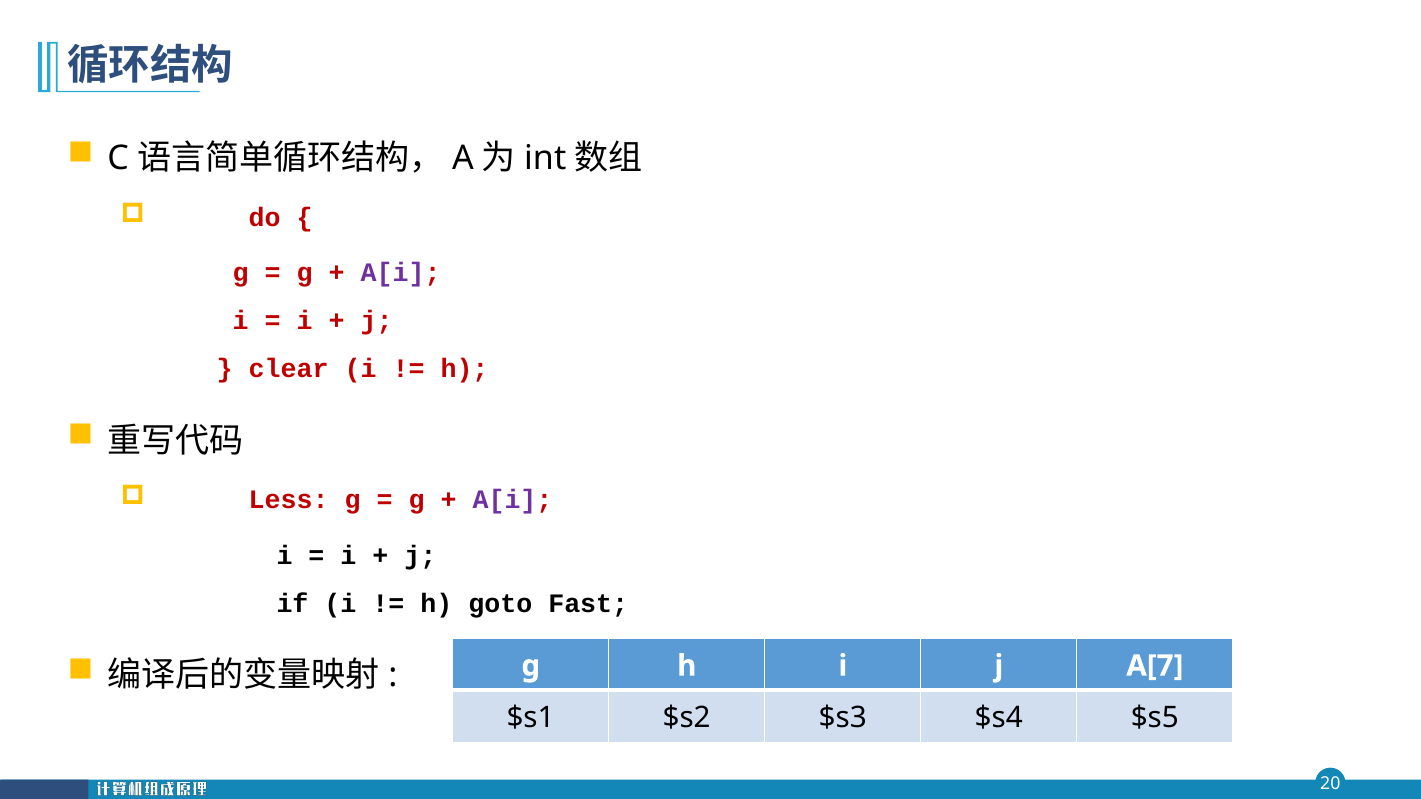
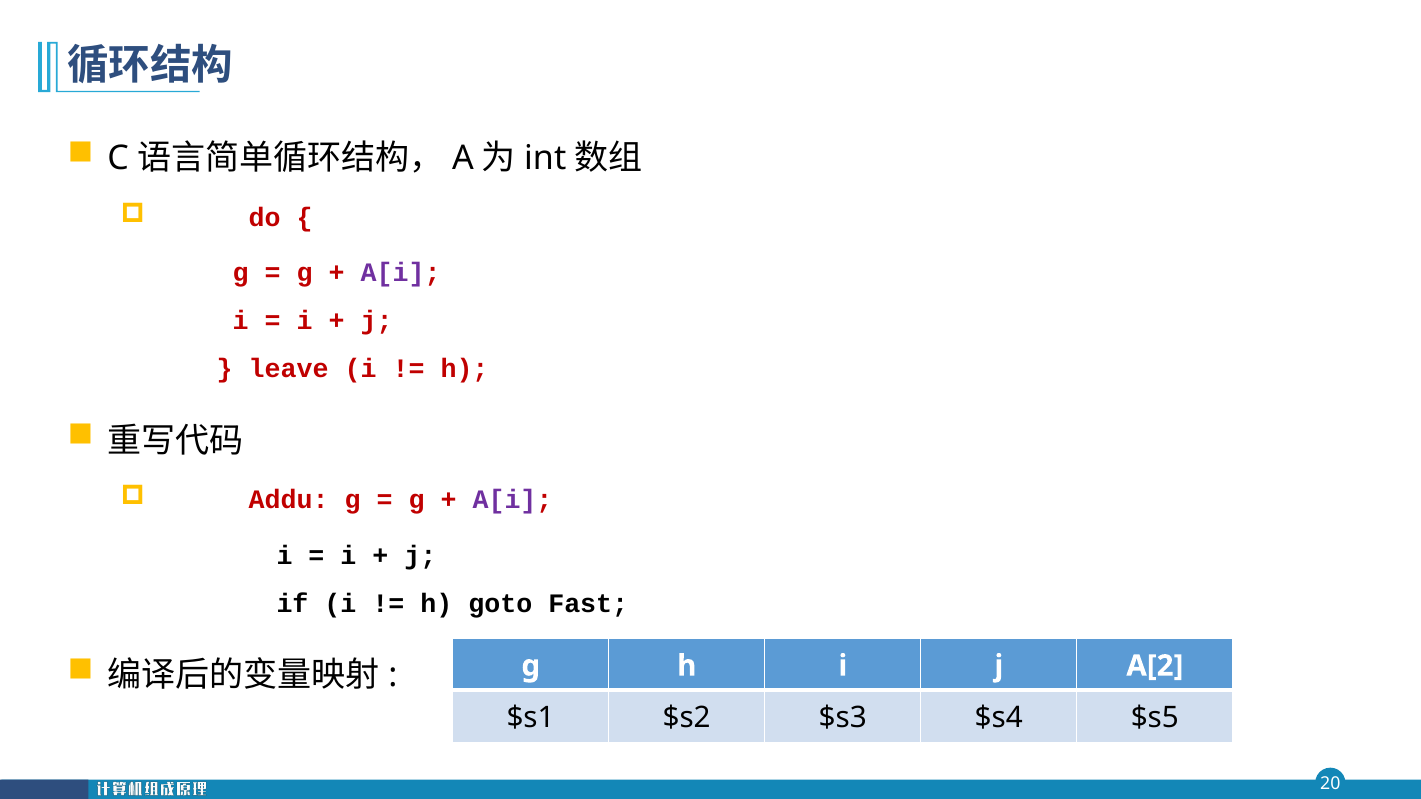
clear: clear -> leave
Less: Less -> Addu
A[7: A[7 -> A[2
